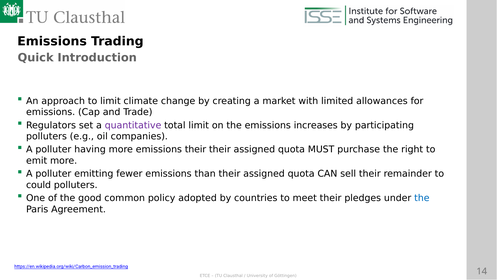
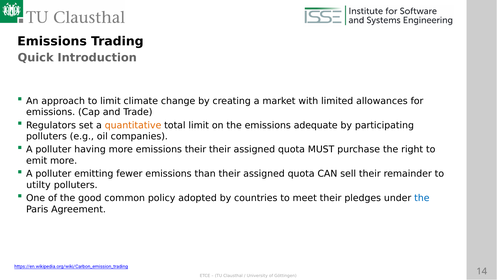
quantitative colour: purple -> orange
increases: increases -> adequate
could: could -> utilty
